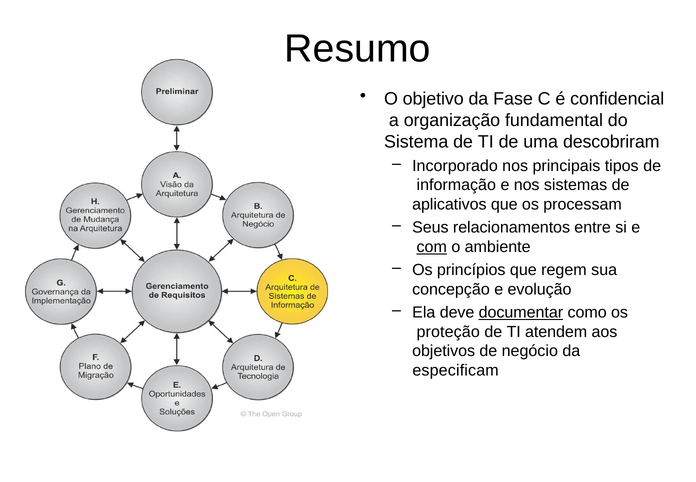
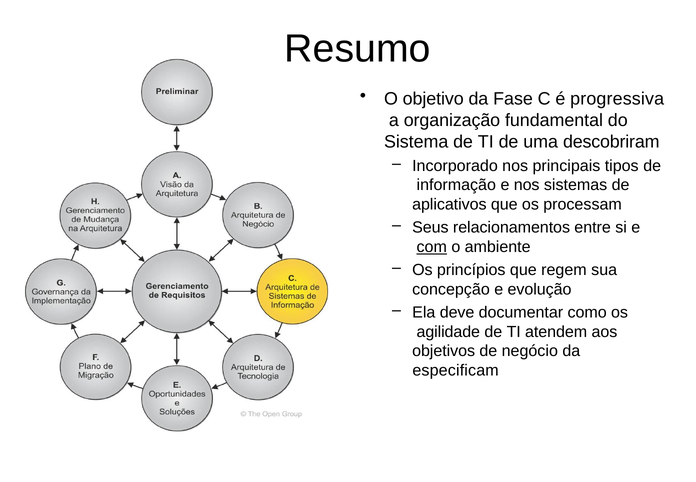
confidencial: confidencial -> progressiva
documentar underline: present -> none
proteção: proteção -> agilidade
